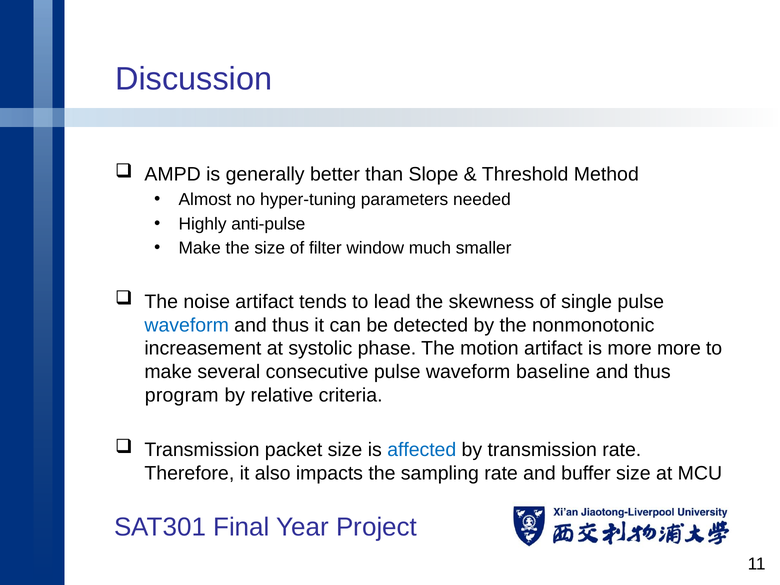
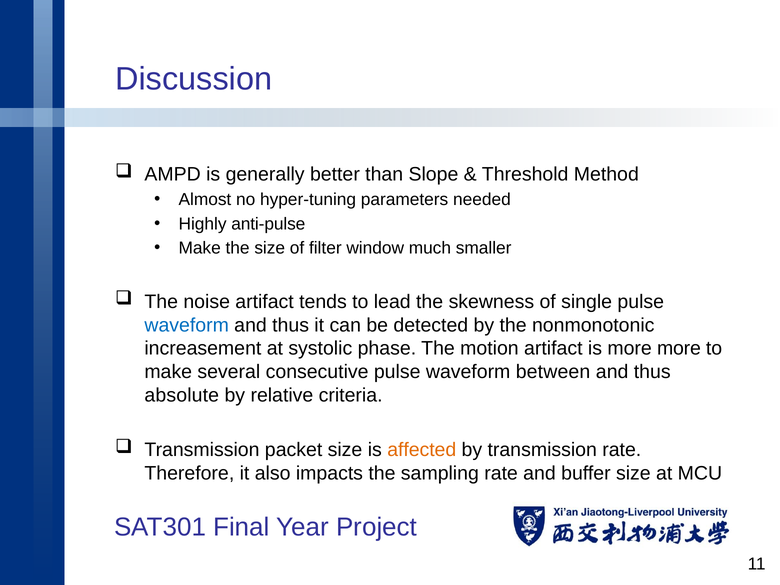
baseline: baseline -> between
program: program -> absolute
affected colour: blue -> orange
